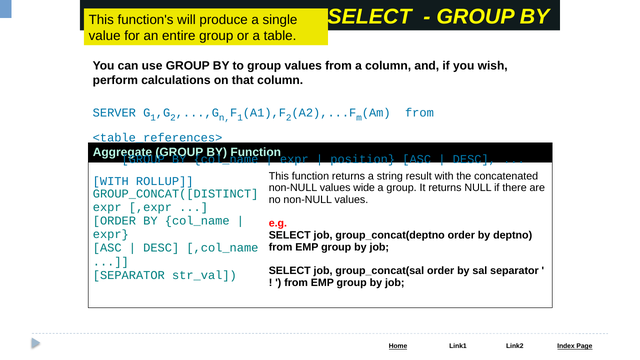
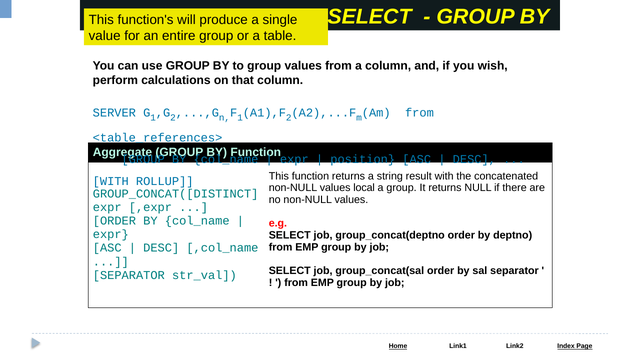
wide: wide -> local
